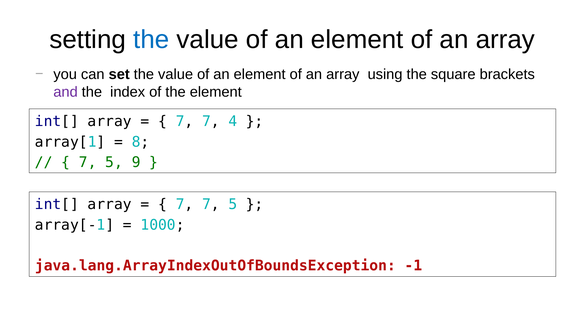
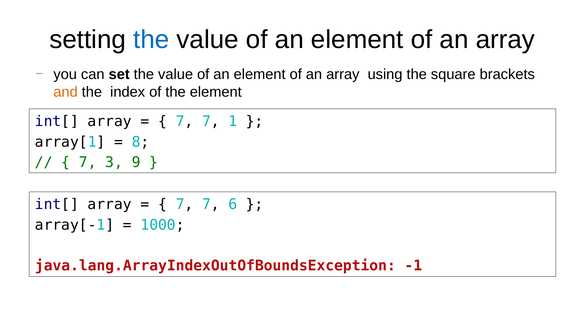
and colour: purple -> orange
4: 4 -> 1
5 at (114, 162): 5 -> 3
7 7 5: 5 -> 6
